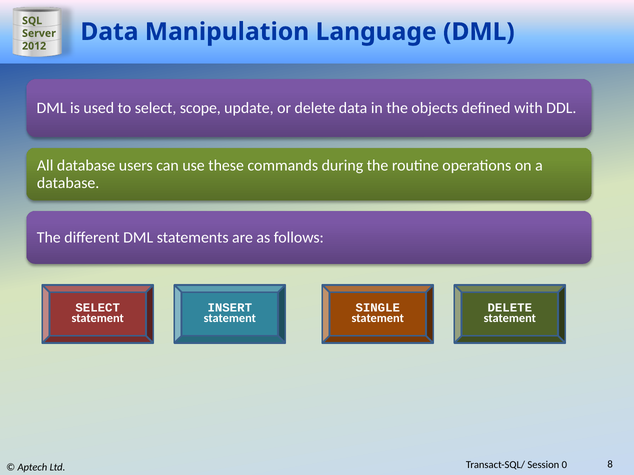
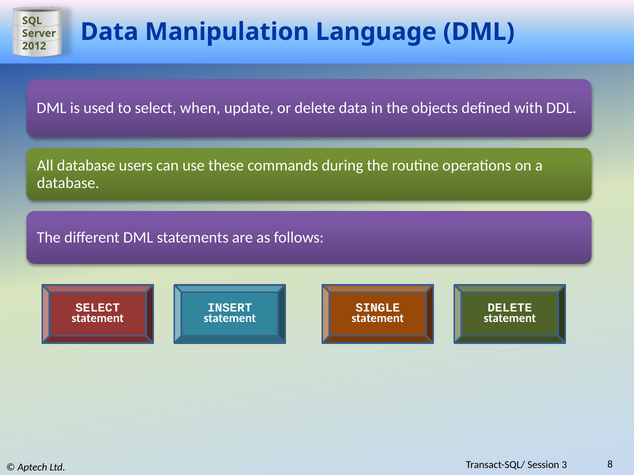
scope: scope -> when
0: 0 -> 3
